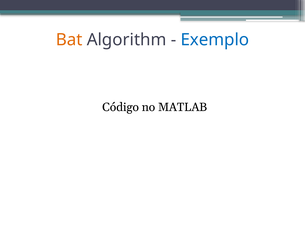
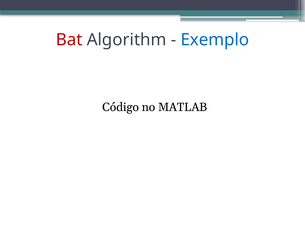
Bat colour: orange -> red
